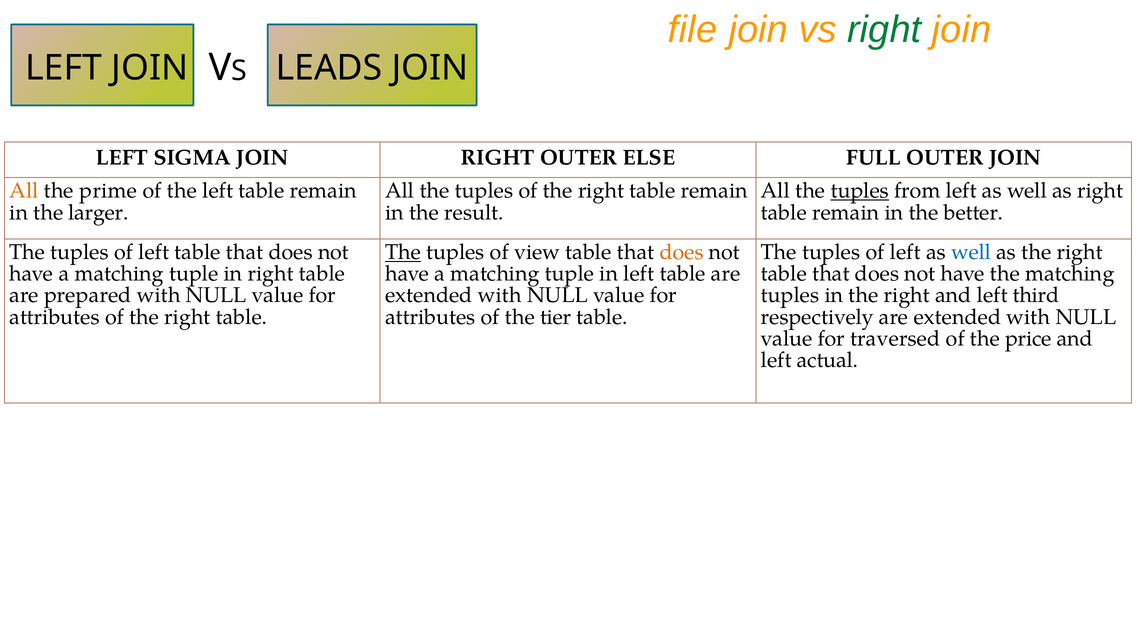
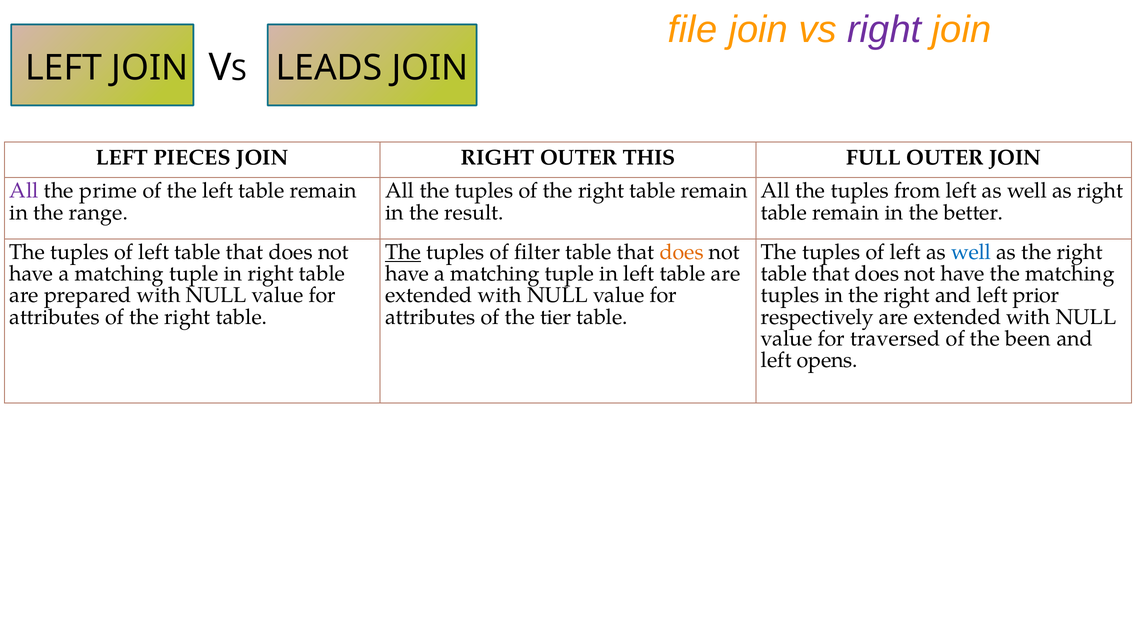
right at (884, 30) colour: green -> purple
SIGMA: SIGMA -> PIECES
ELSE: ELSE -> THIS
All at (24, 191) colour: orange -> purple
tuples at (860, 191) underline: present -> none
larger: larger -> range
view: view -> filter
third: third -> prior
price: price -> been
actual: actual -> opens
